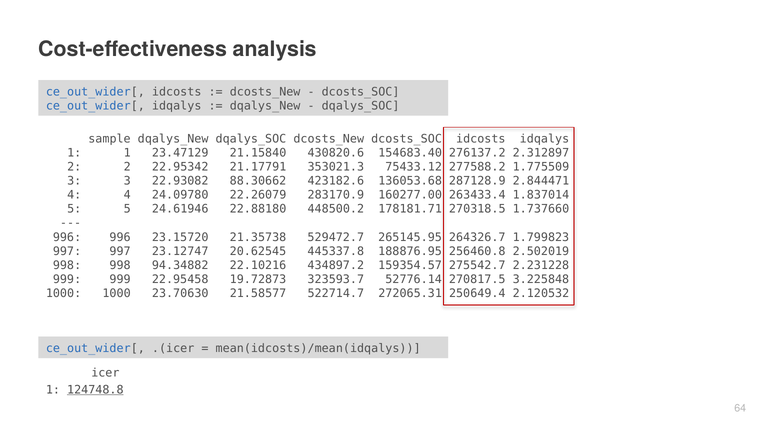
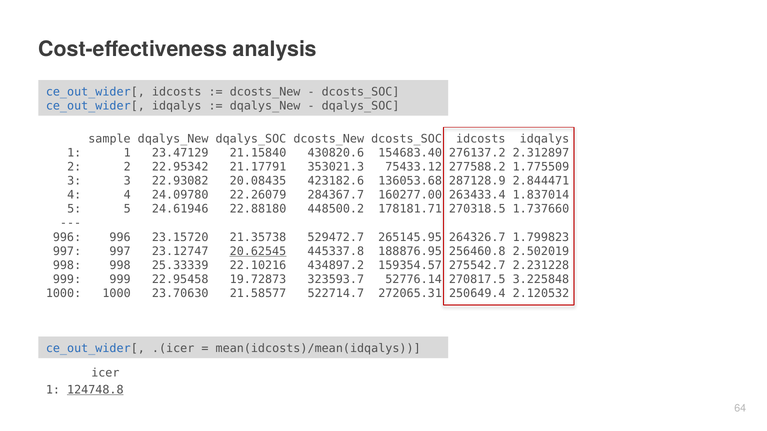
88.30662: 88.30662 -> 20.08435
283170.9: 283170.9 -> 284367.7
20.62545 underline: none -> present
94.34882: 94.34882 -> 25.33339
